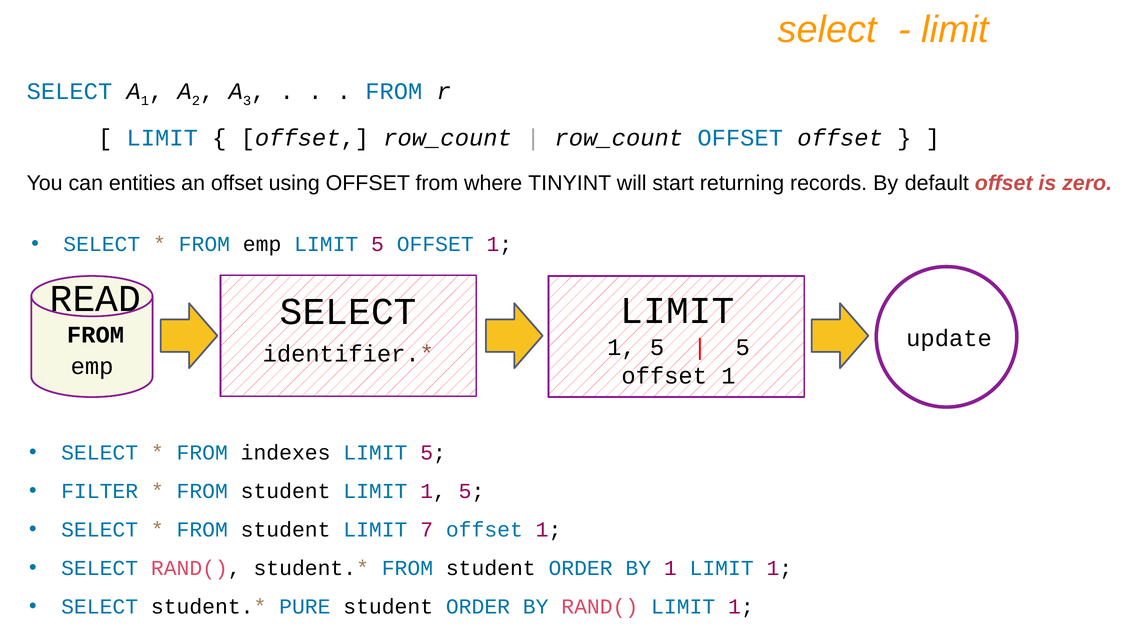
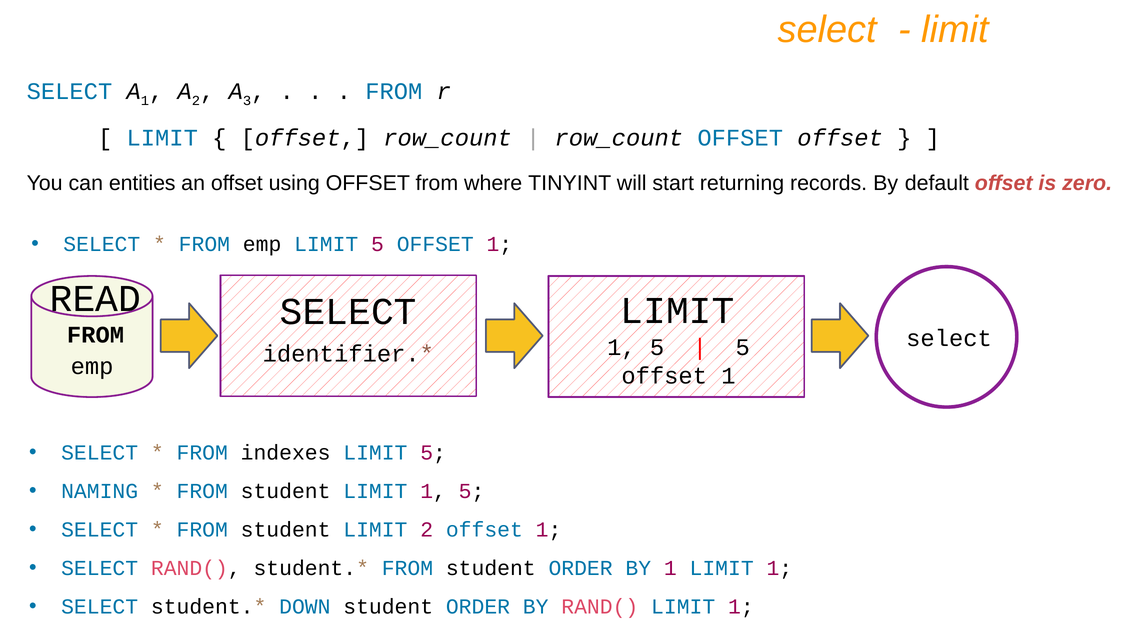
update at (949, 338): update -> select
FILTER: FILTER -> NAMING
LIMIT 7: 7 -> 2
PURE: PURE -> DOWN
